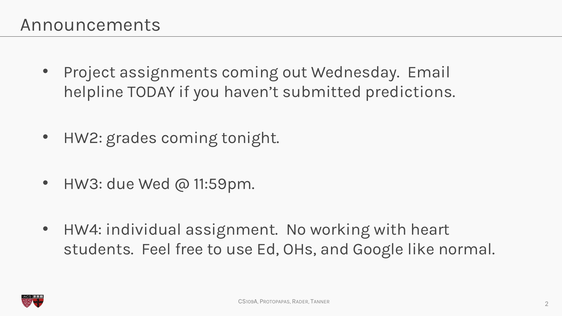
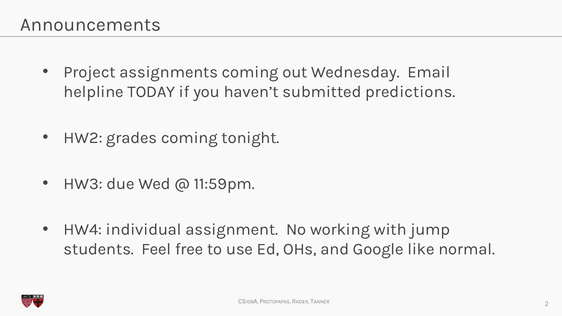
heart: heart -> jump
